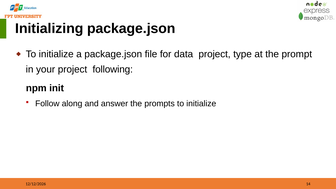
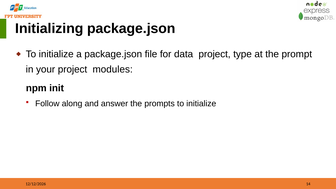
following: following -> modules
